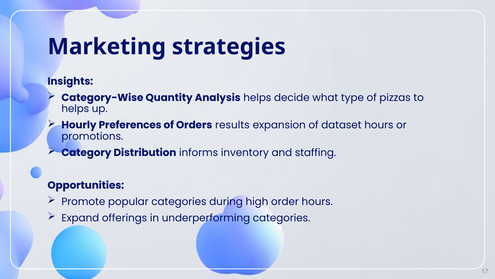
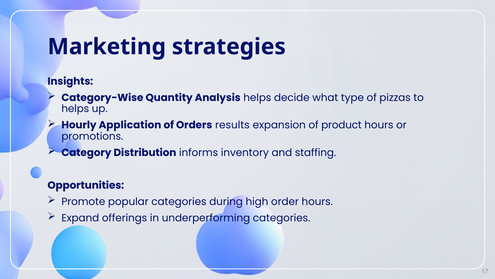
Preferences: Preferences -> Application
dataset: dataset -> product
